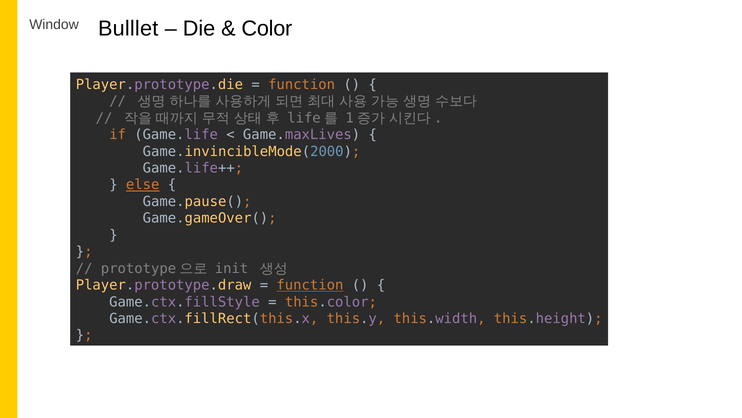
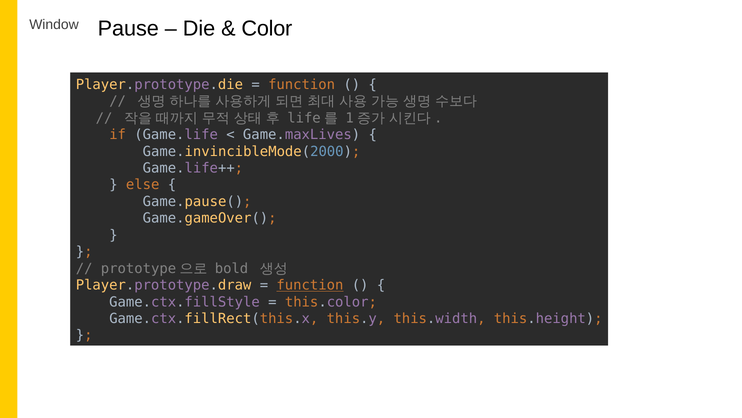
Bulllet: Bulllet -> Pause
else underline: present -> none
init: init -> bold
